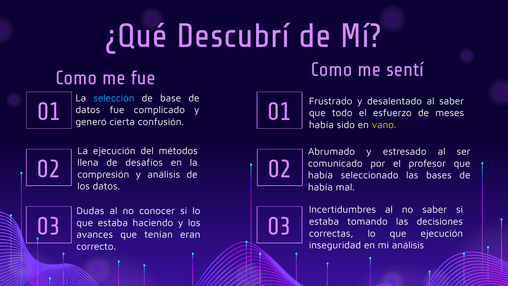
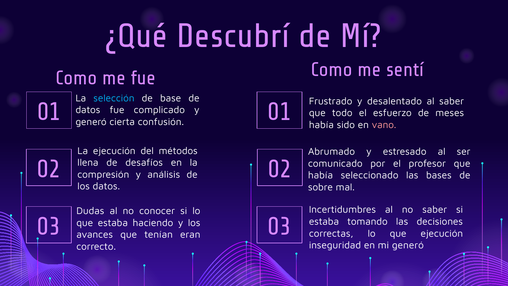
vano colour: yellow -> pink
había at (320, 187): había -> sobre
mi análisis: análisis -> generó
